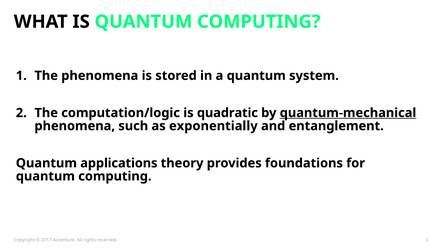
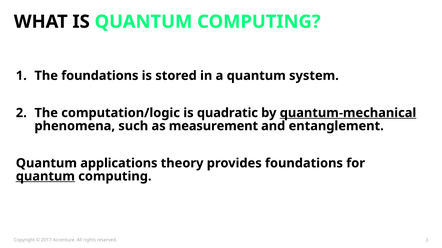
The phenomena: phenomena -> foundations
exponentially: exponentially -> measurement
quantum at (45, 177) underline: none -> present
